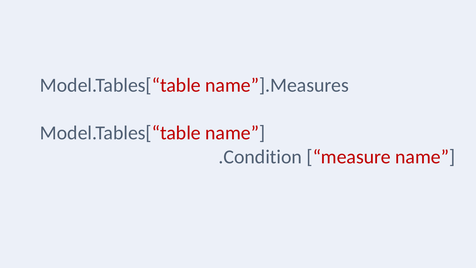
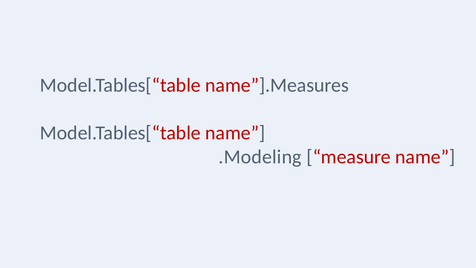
.Condition: .Condition -> .Modeling
